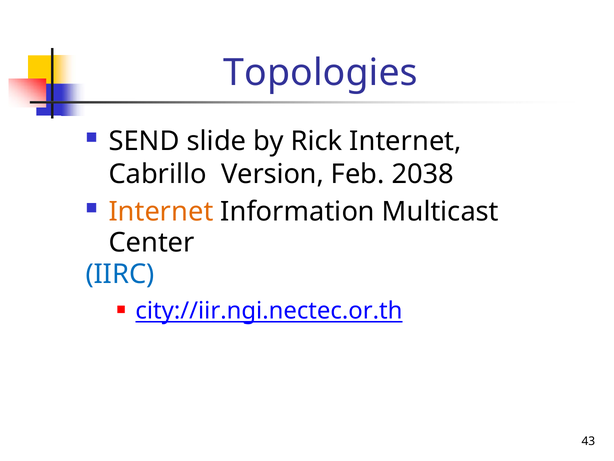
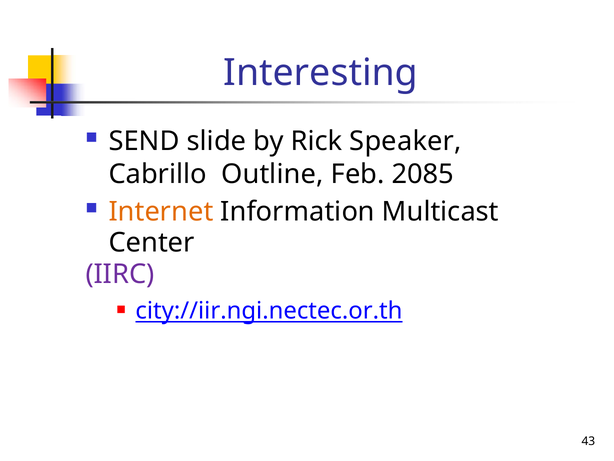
Topologies: Topologies -> Interesting
Rick Internet: Internet -> Speaker
Version: Version -> Outline
2038: 2038 -> 2085
IIRC colour: blue -> purple
